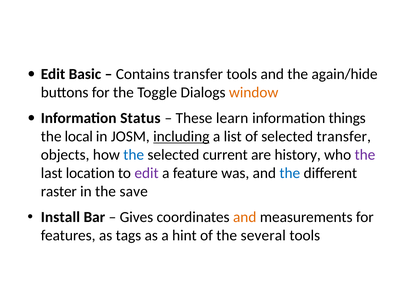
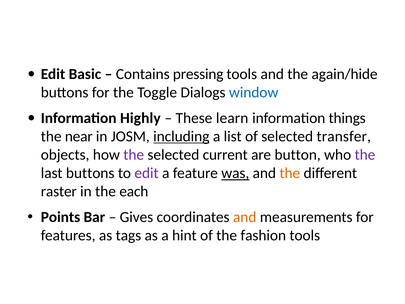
Contains transfer: transfer -> pressing
window colour: orange -> blue
Status: Status -> Highly
local: local -> near
the at (134, 155) colour: blue -> purple
history: history -> button
last location: location -> buttons
was underline: none -> present
the at (290, 173) colour: blue -> orange
save: save -> each
Install: Install -> Points
several: several -> fashion
